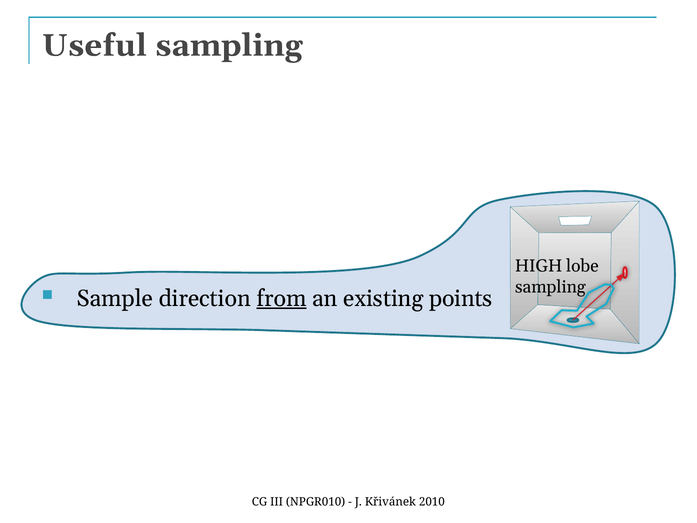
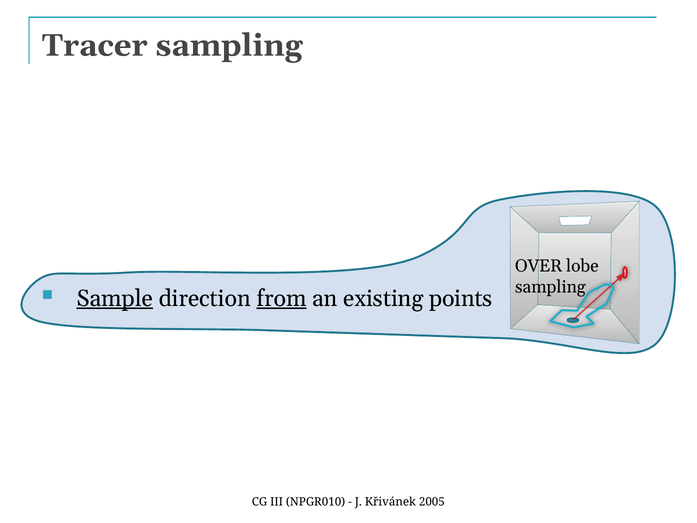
Useful: Useful -> Tracer
HIGH: HIGH -> OVER
Sample underline: none -> present
2010: 2010 -> 2005
